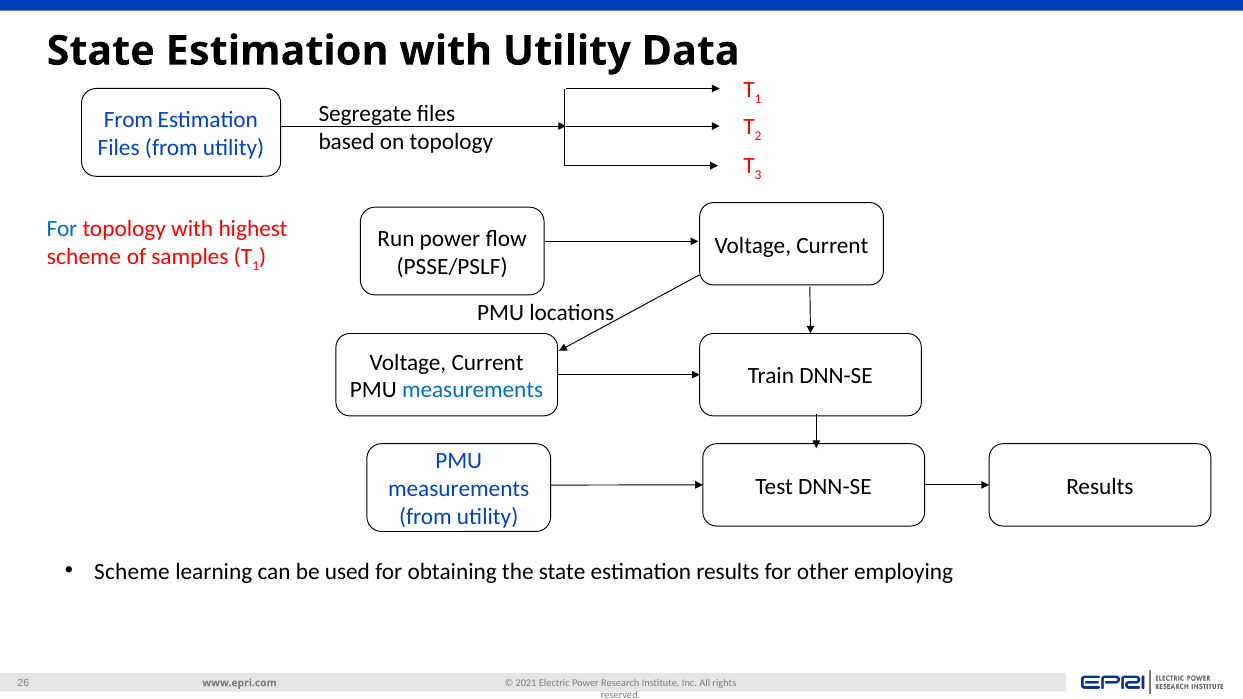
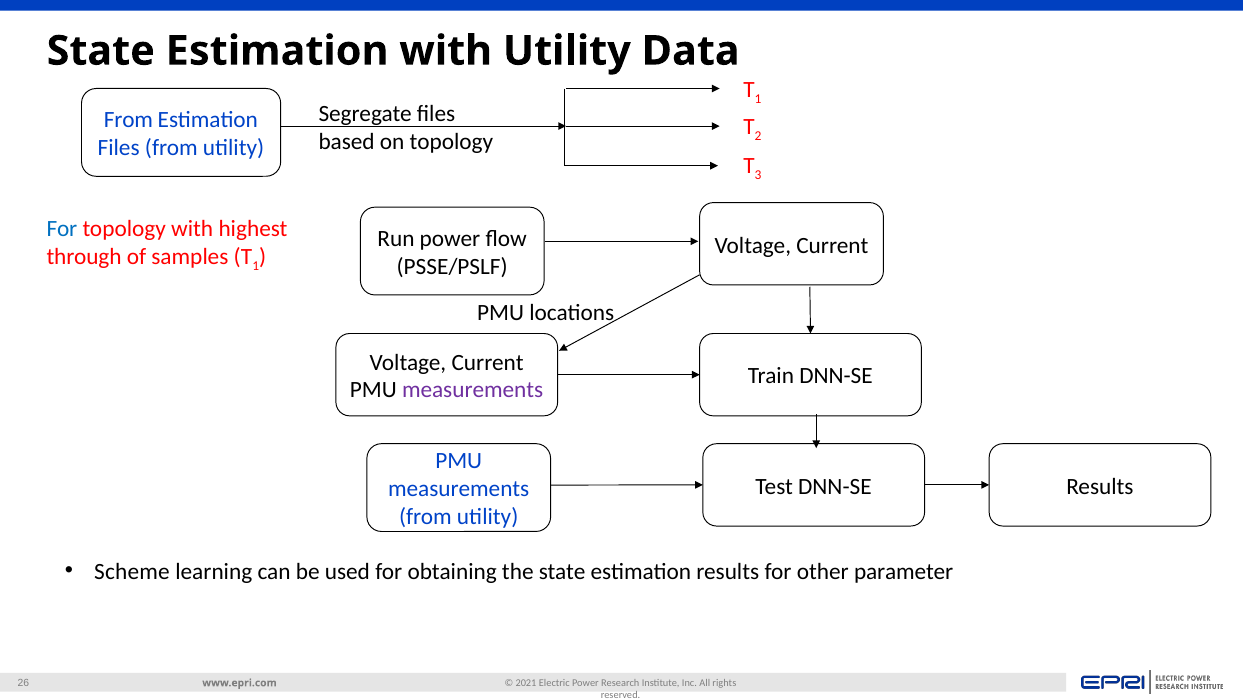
scheme at (84, 257): scheme -> through
measurements at (473, 390) colour: blue -> purple
employing: employing -> parameter
